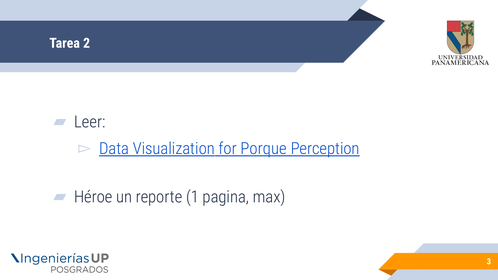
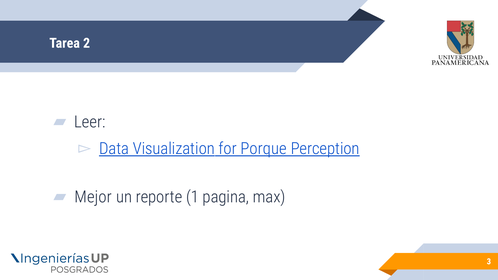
Héroe: Héroe -> Mejor
